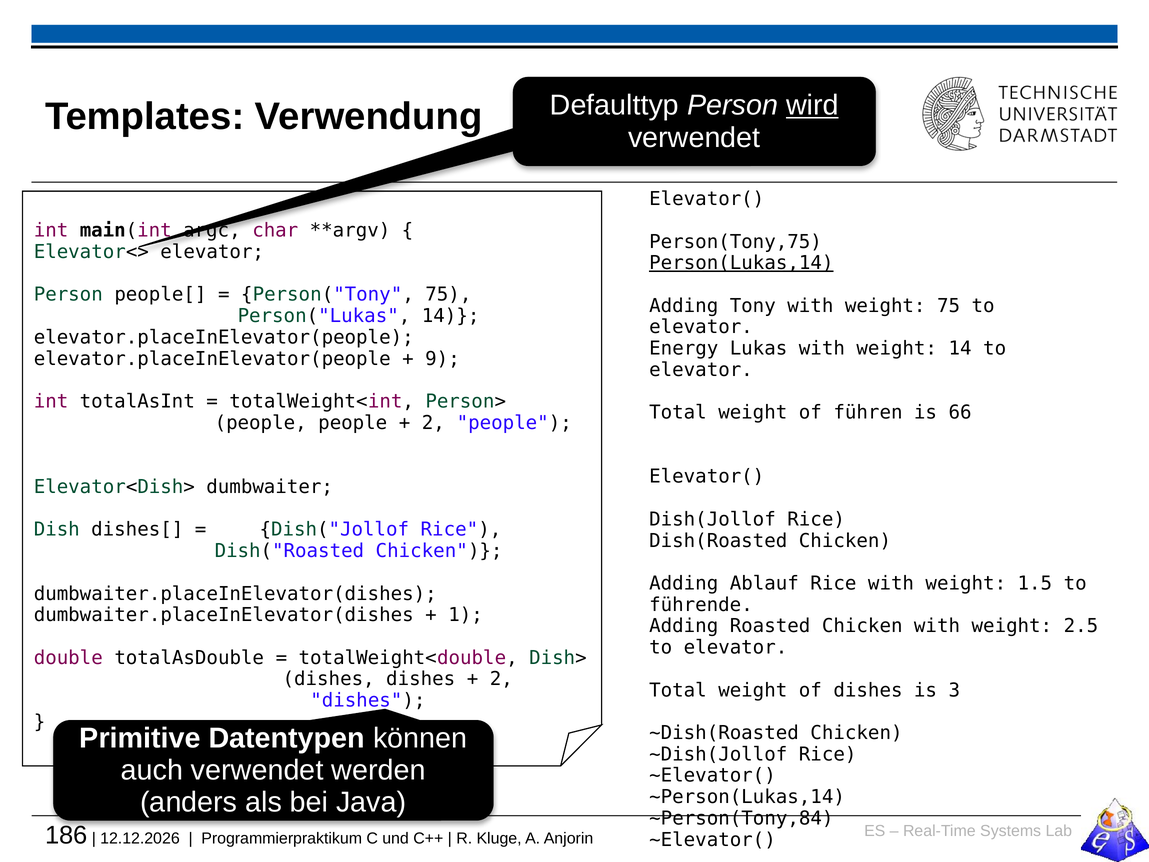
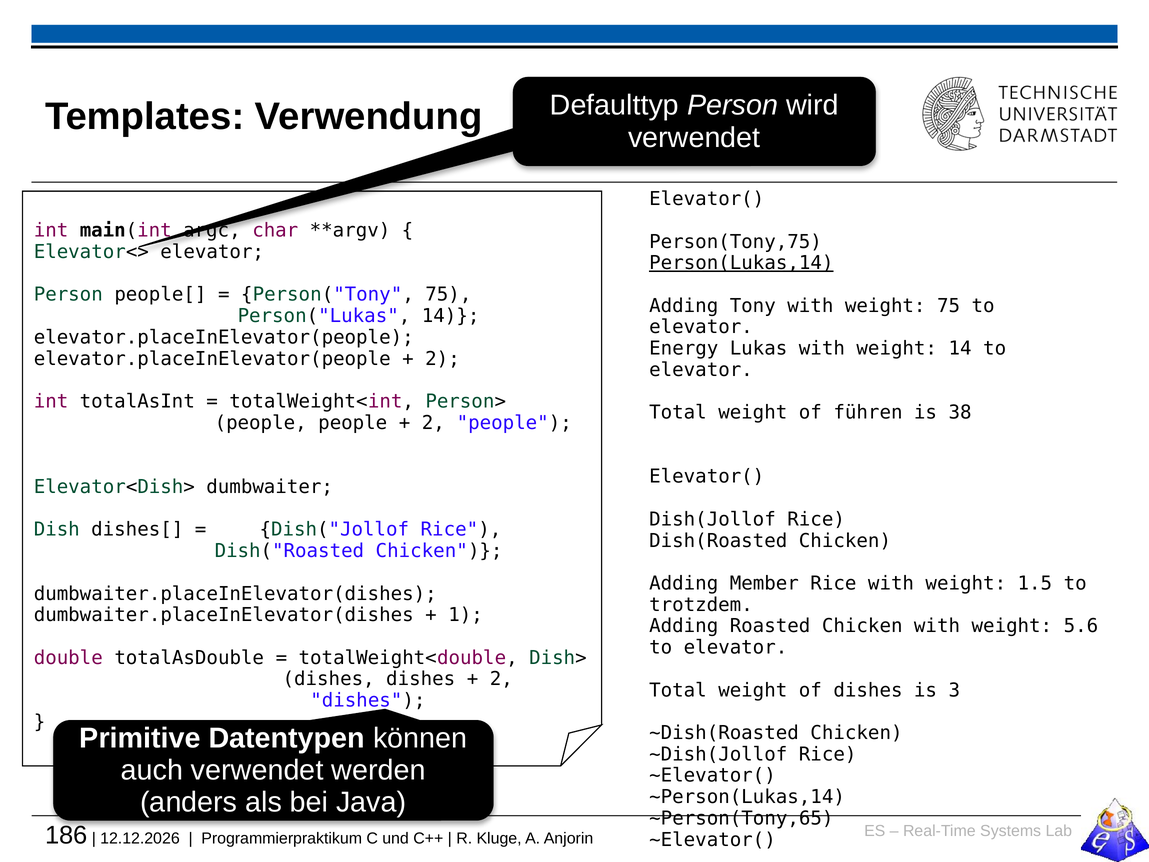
wird underline: present -> none
9 at (442, 359): 9 -> 2
66: 66 -> 38
Ablauf: Ablauf -> Member
führende: führende -> trotzdem
2.5: 2.5 -> 5.6
~Person(Tony,84: ~Person(Tony,84 -> ~Person(Tony,65
